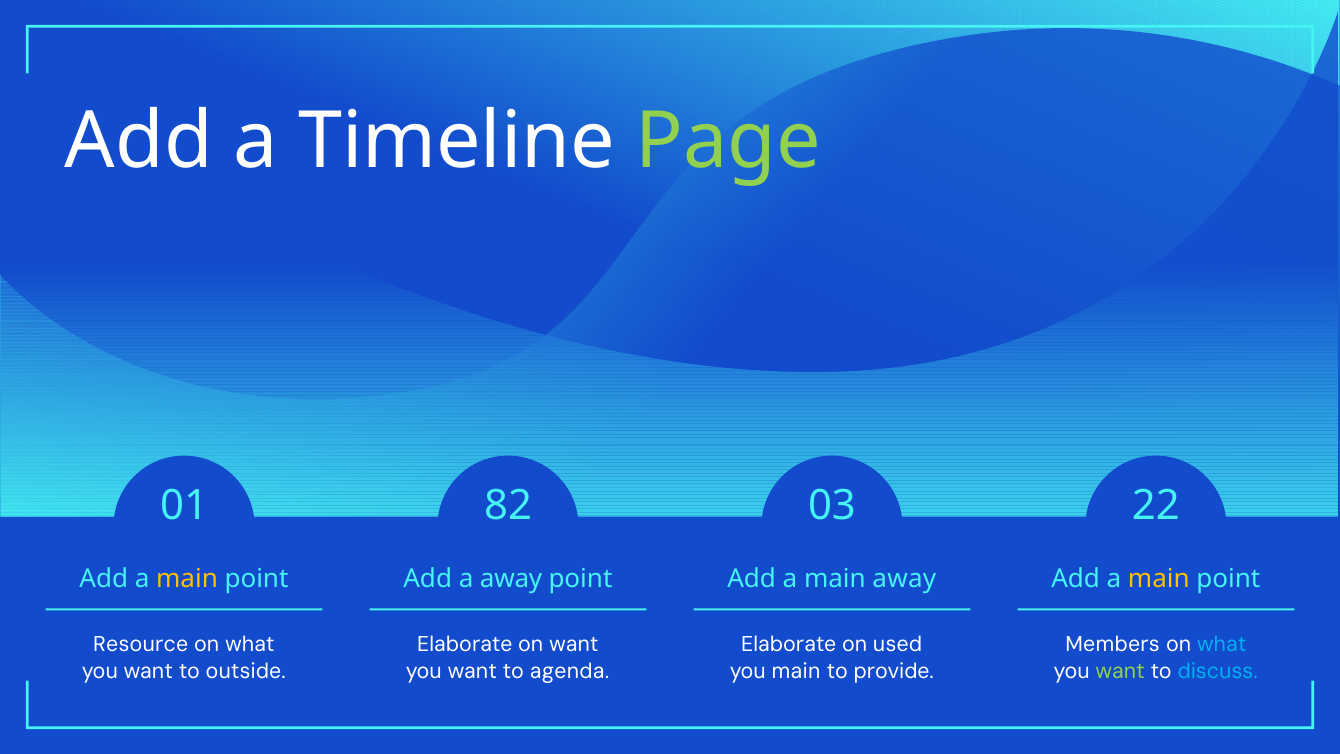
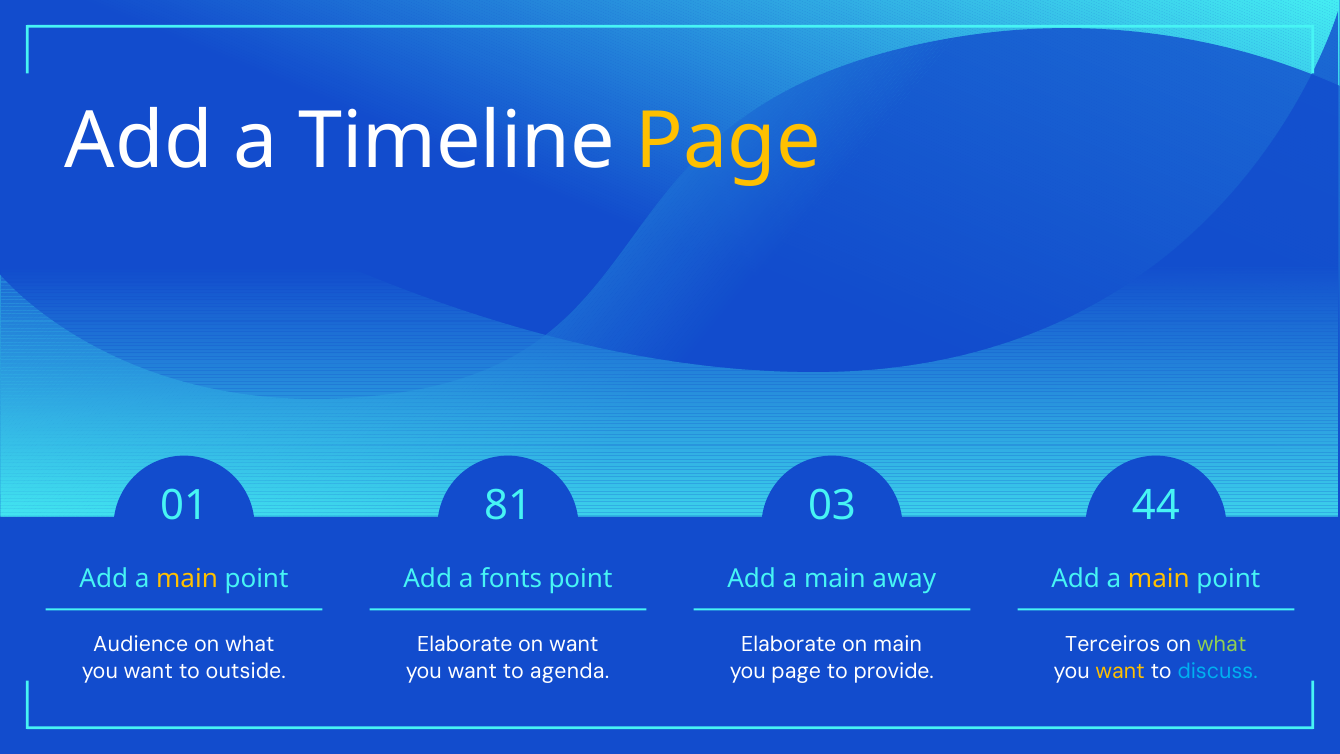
Page at (728, 141) colour: light green -> yellow
82: 82 -> 81
22: 22 -> 44
a away: away -> fonts
Resource: Resource -> Audience
on used: used -> main
Members: Members -> Terceiros
what at (1222, 644) colour: light blue -> light green
you main: main -> page
want at (1120, 671) colour: light green -> yellow
